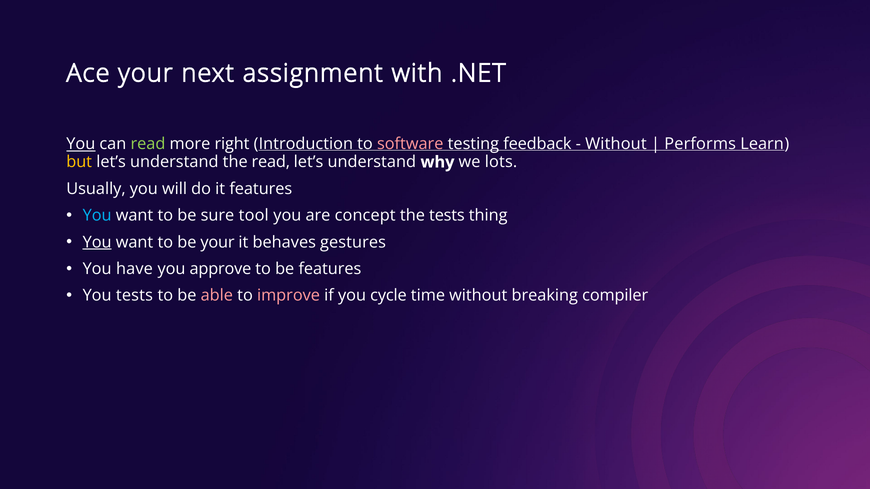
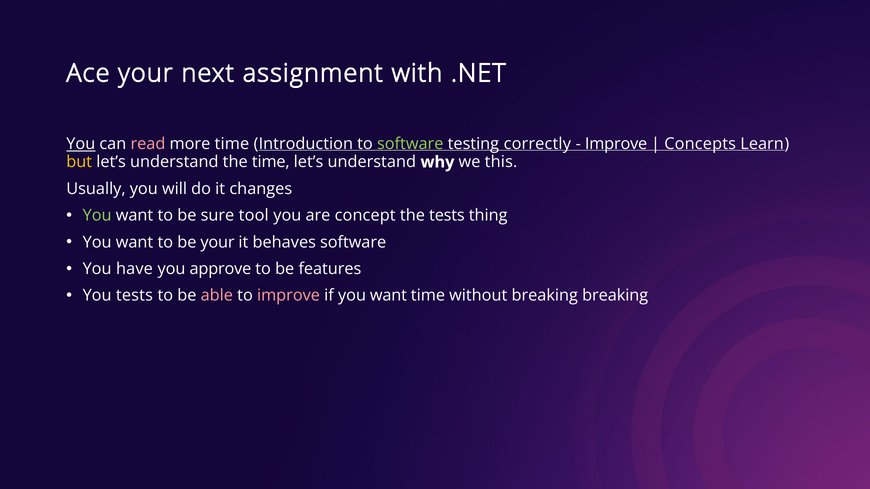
read at (148, 144) colour: light green -> pink
more right: right -> time
software at (410, 144) colour: pink -> light green
feedback: feedback -> correctly
Without at (616, 144): Without -> Improve
Performs: Performs -> Concepts
the read: read -> time
lots: lots -> this
it features: features -> changes
You at (97, 216) colour: light blue -> light green
You at (97, 242) underline: present -> none
behaves gestures: gestures -> software
if you cycle: cycle -> want
breaking compiler: compiler -> breaking
